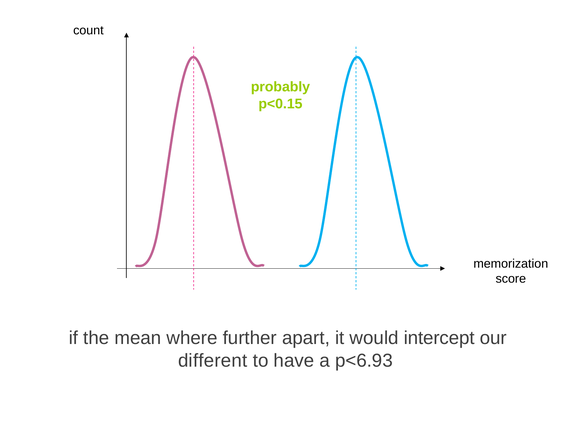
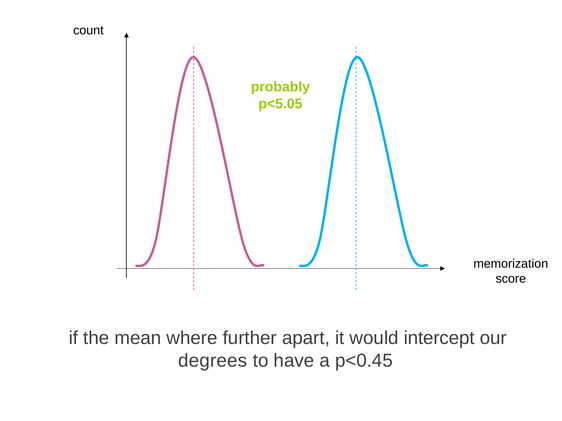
p<0.15: p<0.15 -> p<5.05
different: different -> degrees
p<6.93: p<6.93 -> p<0.45
